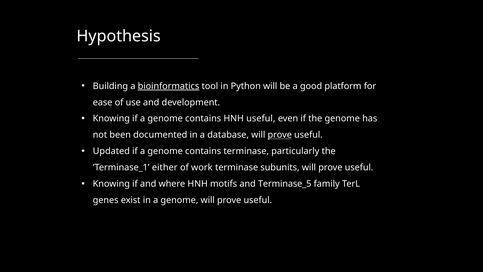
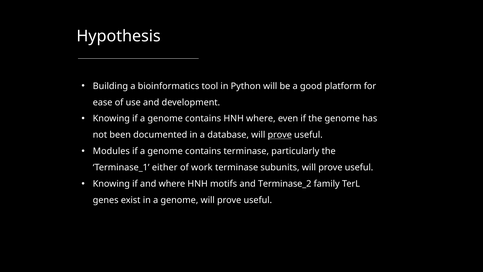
bioinformatics underline: present -> none
HNH useful: useful -> where
Updated: Updated -> Modules
Terminase_5: Terminase_5 -> Terminase_2
